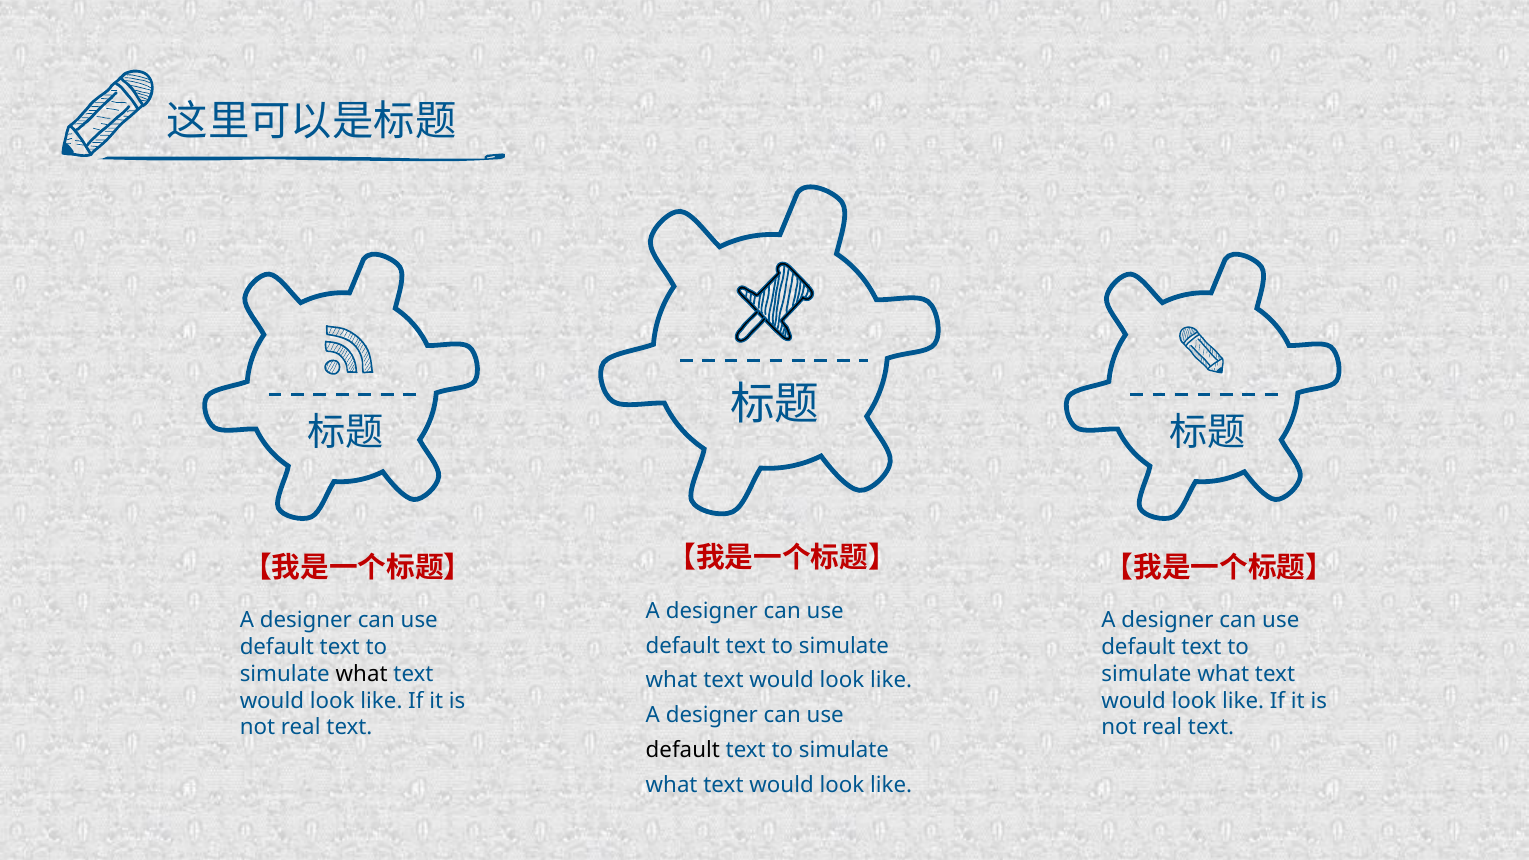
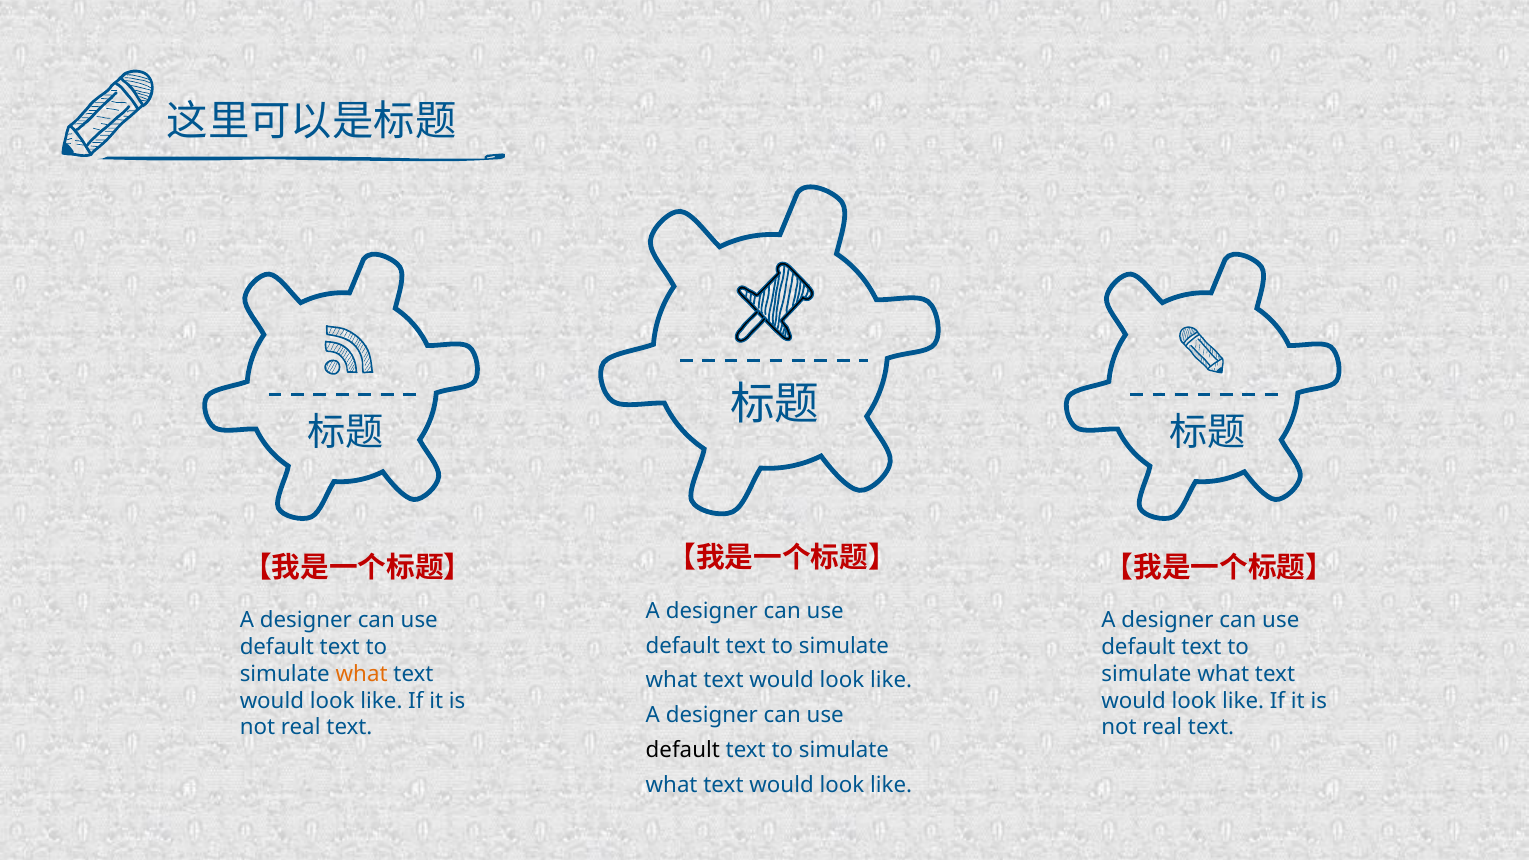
what at (362, 674) colour: black -> orange
